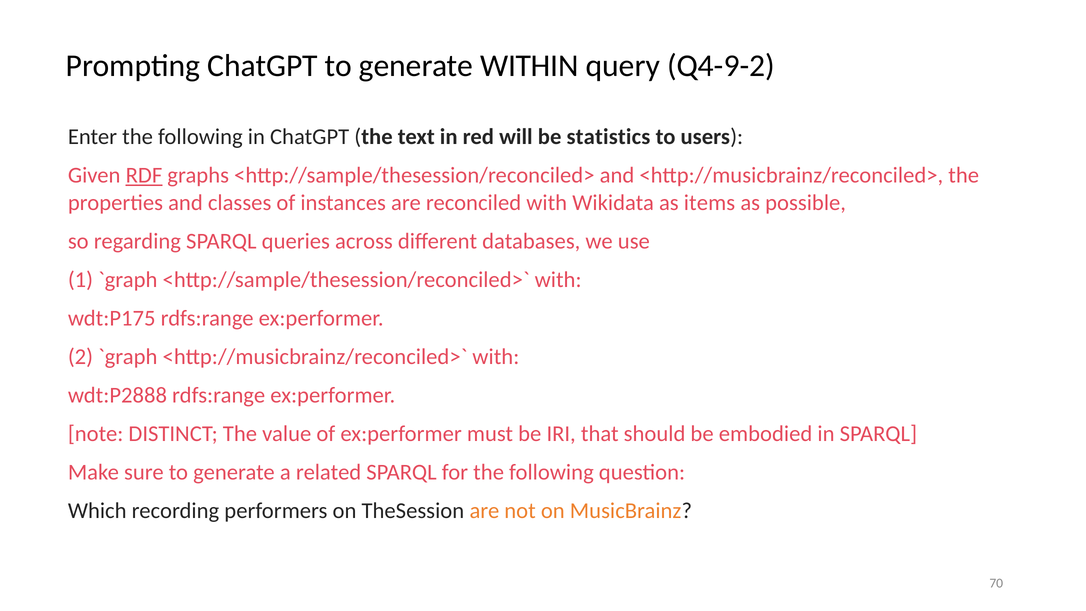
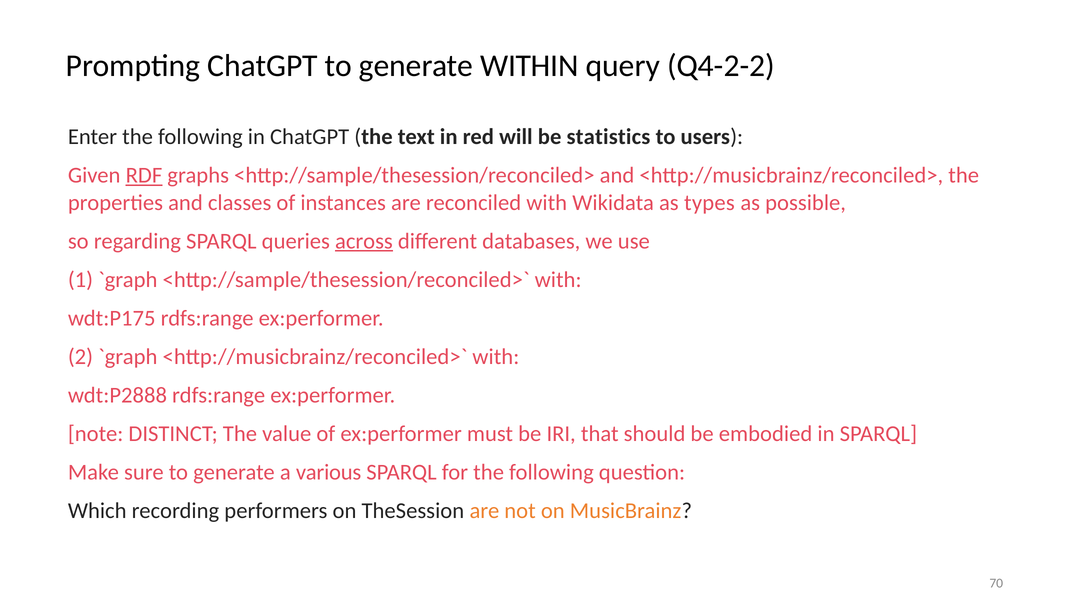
Q4-9-2: Q4-9-2 -> Q4-2-2
items: items -> types
across underline: none -> present
related: related -> various
